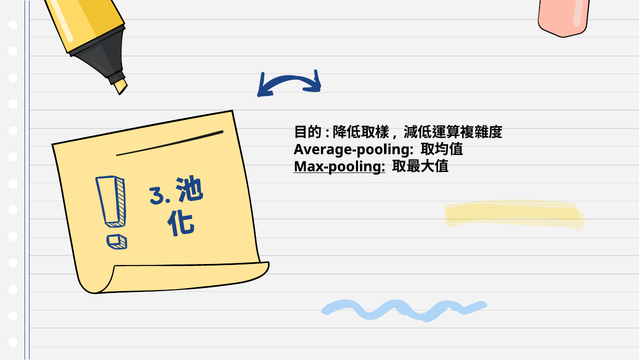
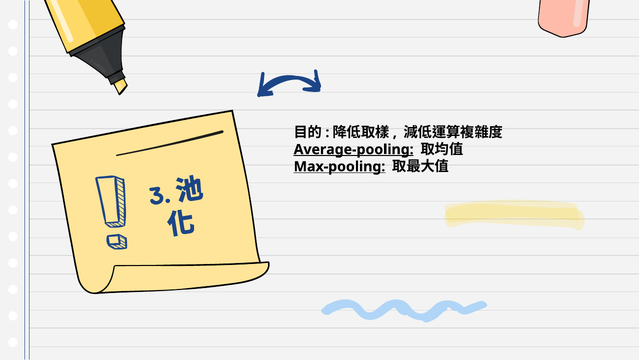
Average-pooling underline: none -> present
